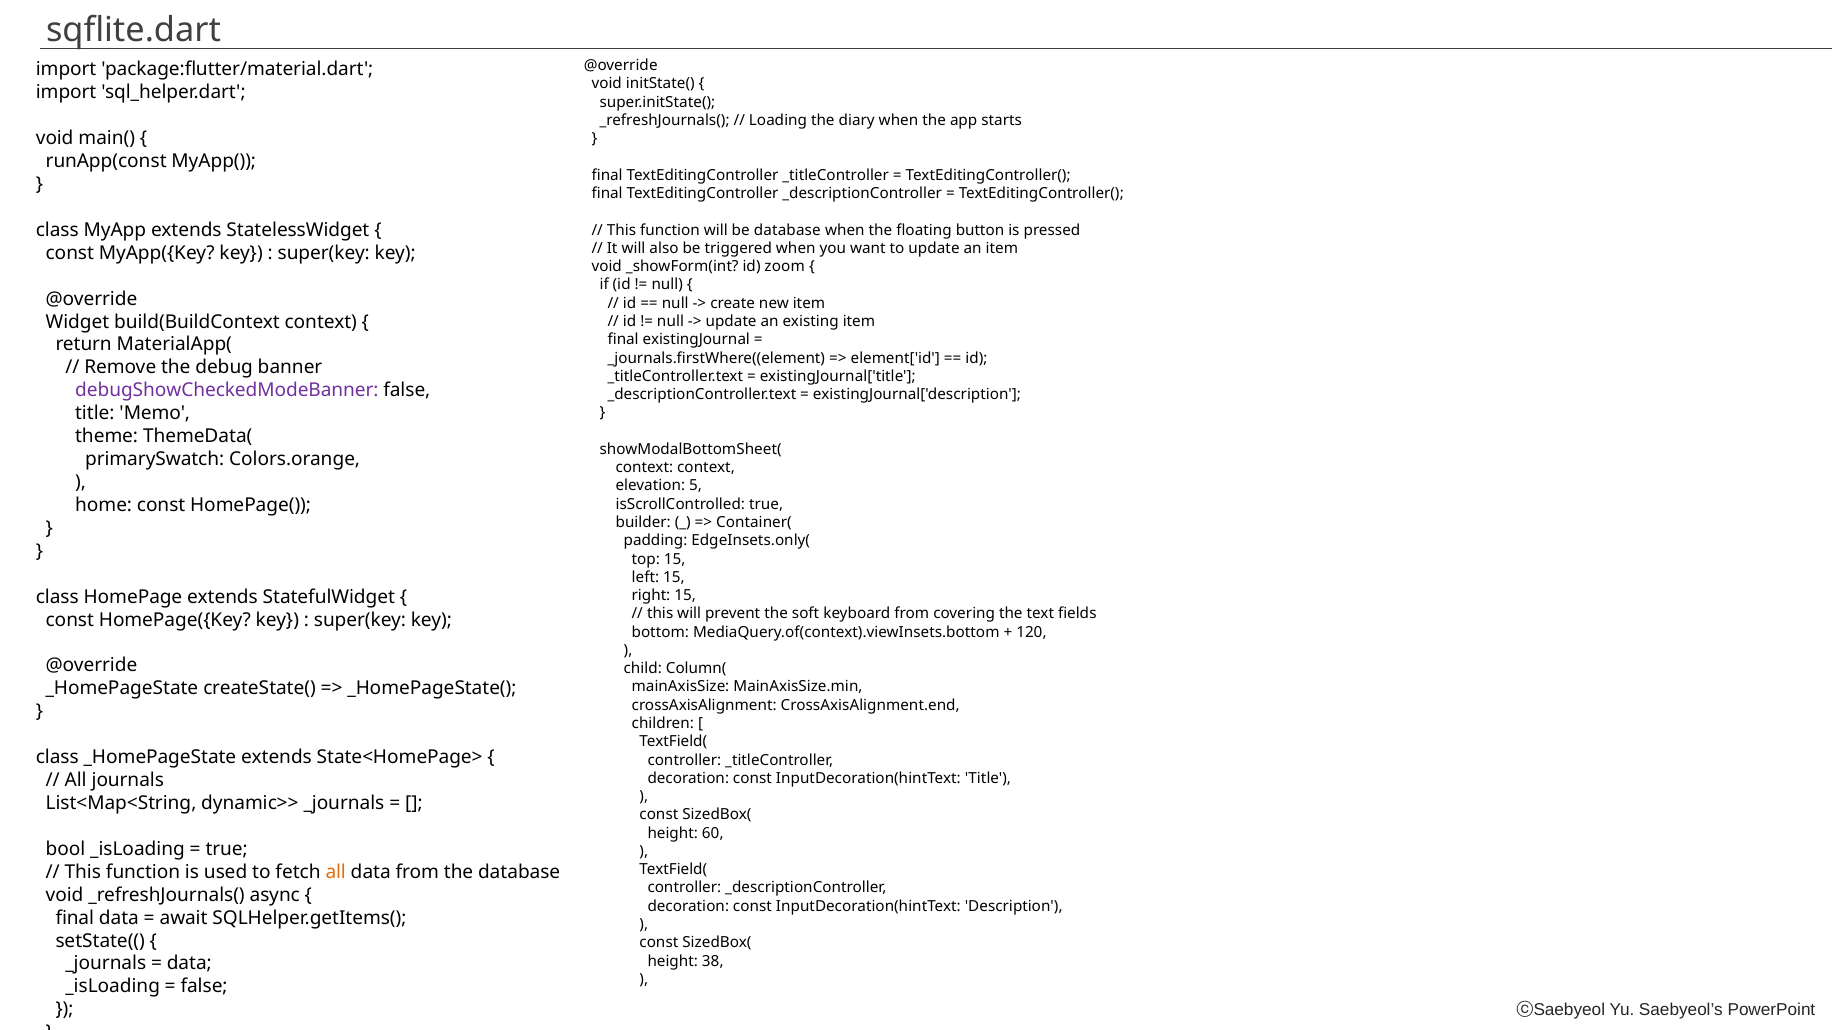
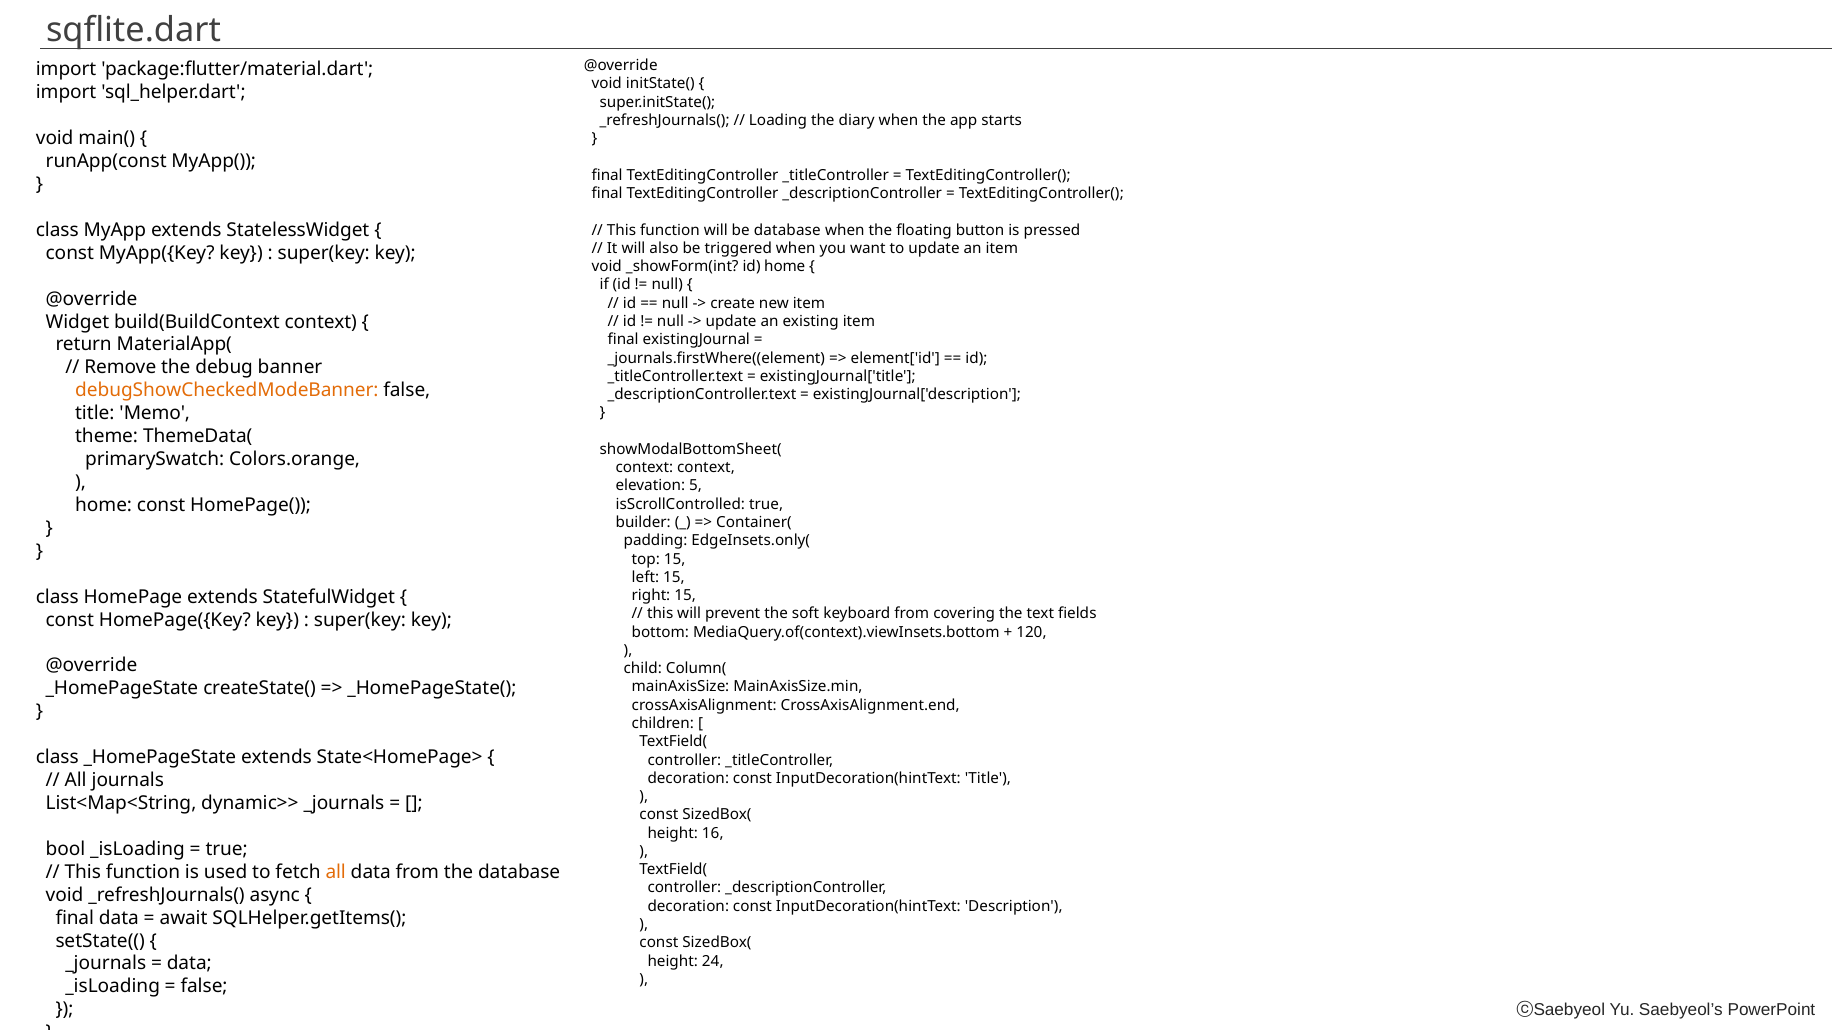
id zoom: zoom -> home
debugShowCheckedModeBanner colour: purple -> orange
60: 60 -> 16
38: 38 -> 24
